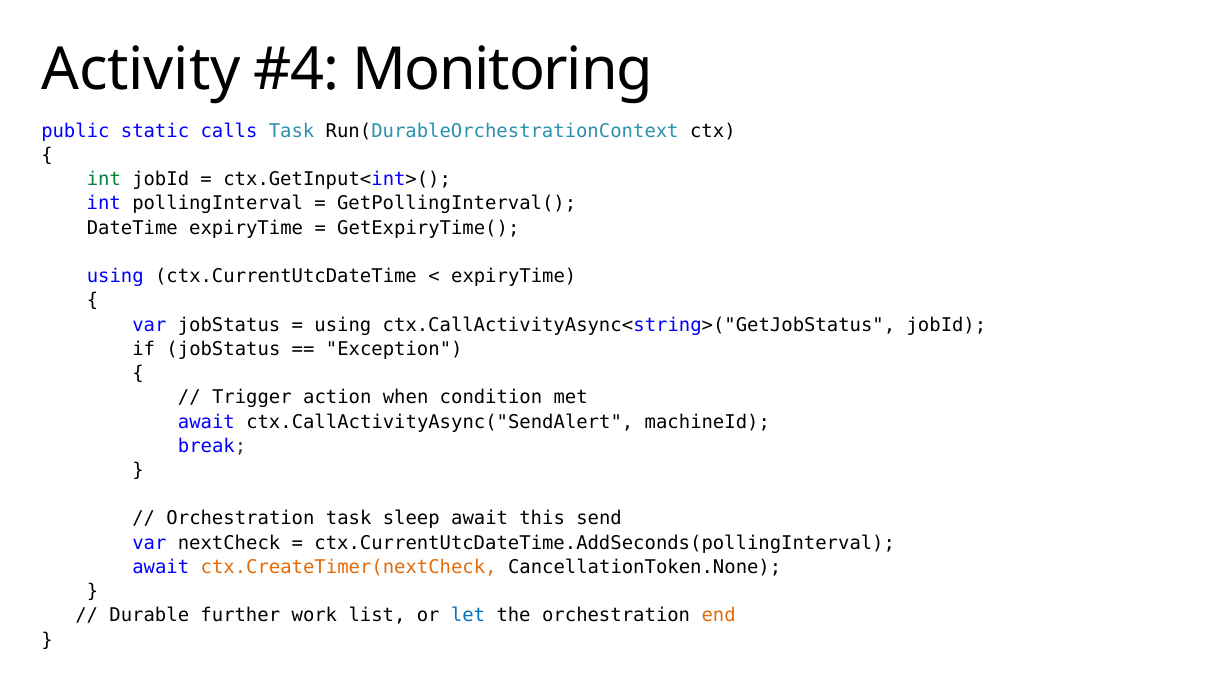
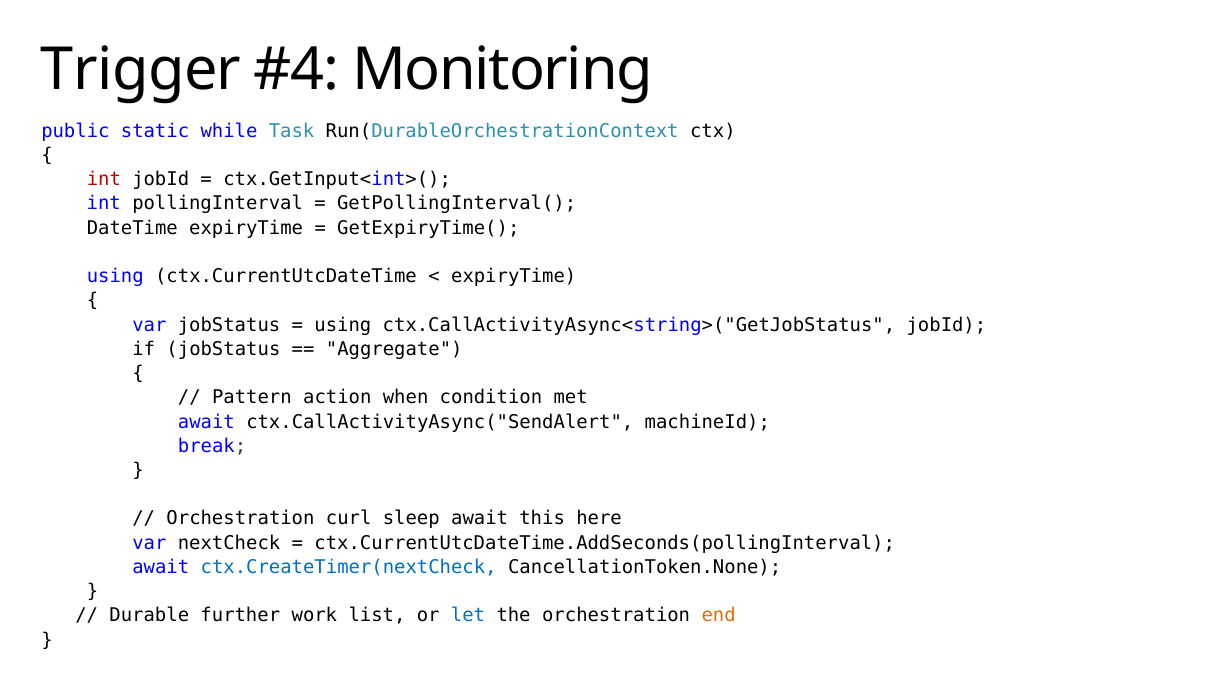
Activity: Activity -> Trigger
calls: calls -> while
int at (104, 180) colour: green -> red
Exception: Exception -> Aggregate
Trigger: Trigger -> Pattern
Orchestration task: task -> curl
send: send -> here
ctx.CreateTimer(nextCheck colour: orange -> blue
